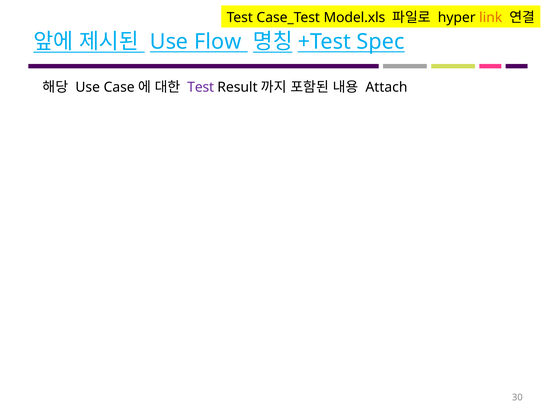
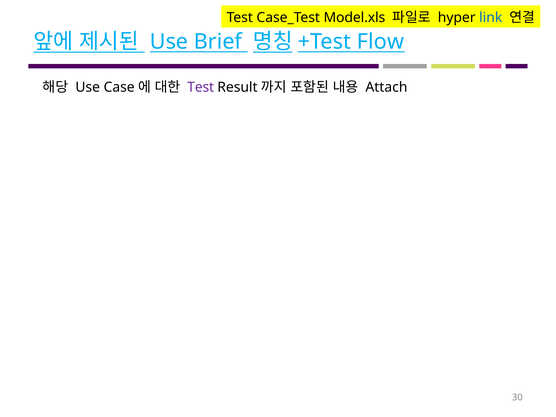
link colour: orange -> blue
Flow: Flow -> Brief
Spec: Spec -> Flow
